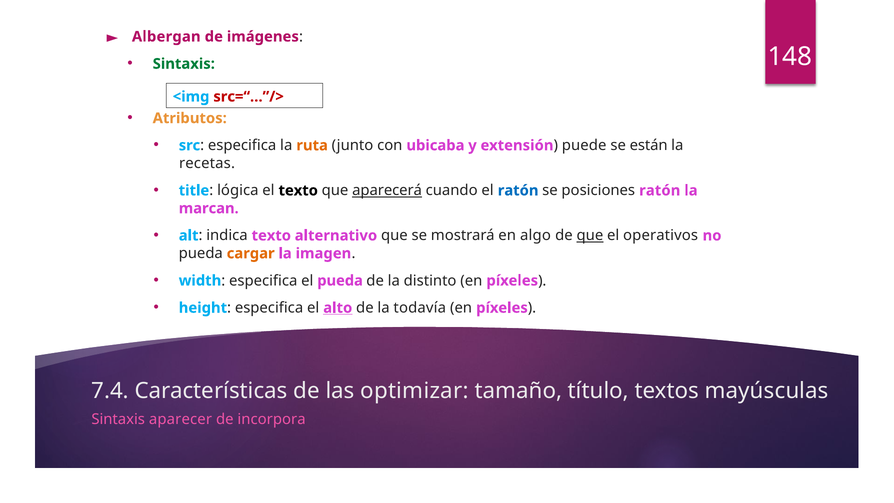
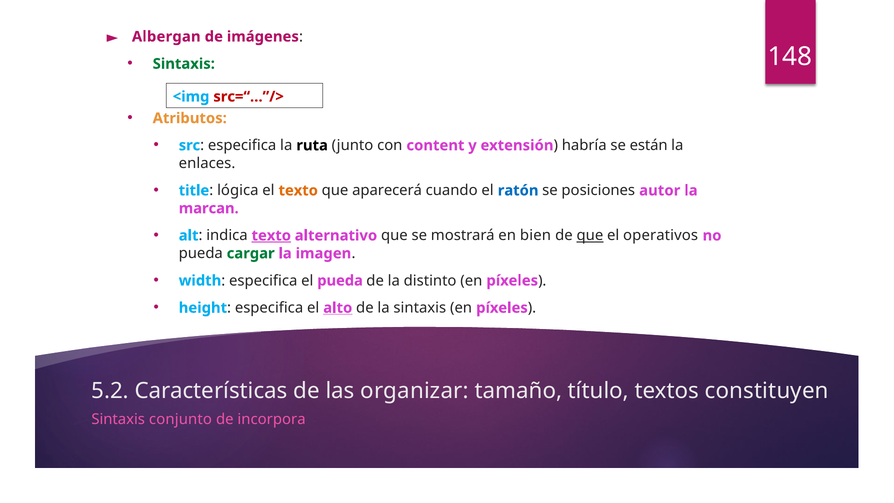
ruta colour: orange -> black
ubicaba: ubicaba -> content
puede: puede -> habría
recetas: recetas -> enlaces
texto at (298, 190) colour: black -> orange
aparecerá underline: present -> none
posiciones ratón: ratón -> autor
texto at (271, 236) underline: none -> present
algo: algo -> bien
cargar colour: orange -> green
la todavía: todavía -> sintaxis
7.4: 7.4 -> 5.2
optimizar: optimizar -> organizar
mayúsculas: mayúsculas -> constituyen
aparecer: aparecer -> conjunto
